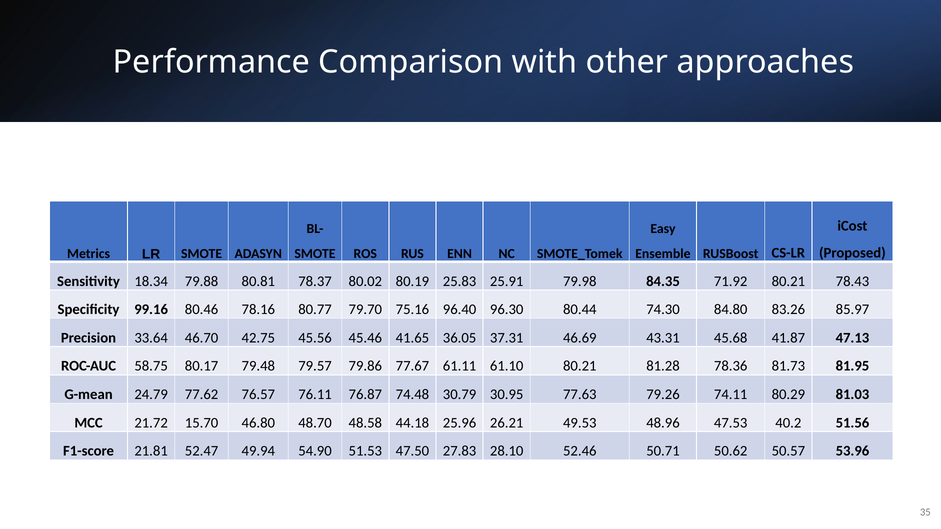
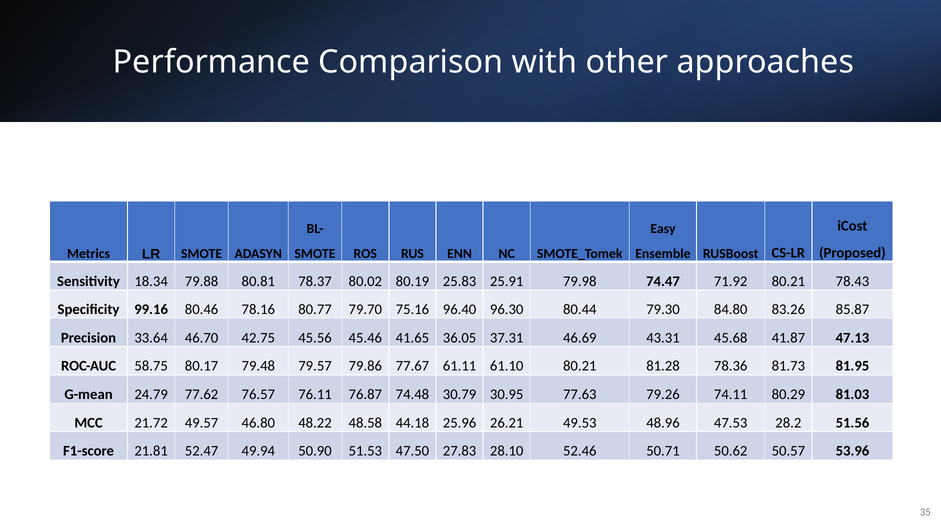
84.35: 84.35 -> 74.47
74.30: 74.30 -> 79.30
85.97: 85.97 -> 85.87
15.70: 15.70 -> 49.57
48.70: 48.70 -> 48.22
40.2: 40.2 -> 28.2
54.90: 54.90 -> 50.90
